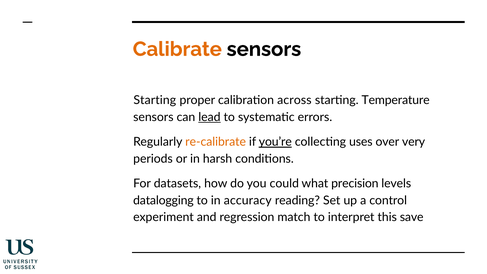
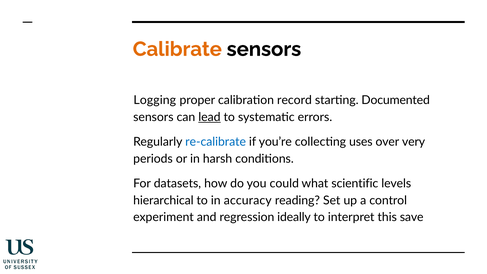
Starting at (155, 100): Starting -> Logging
across: across -> record
Temperature: Temperature -> Documented
re-calibrate colour: orange -> blue
you’re underline: present -> none
precision: precision -> scientific
datalogging: datalogging -> hierarchical
match: match -> ideally
